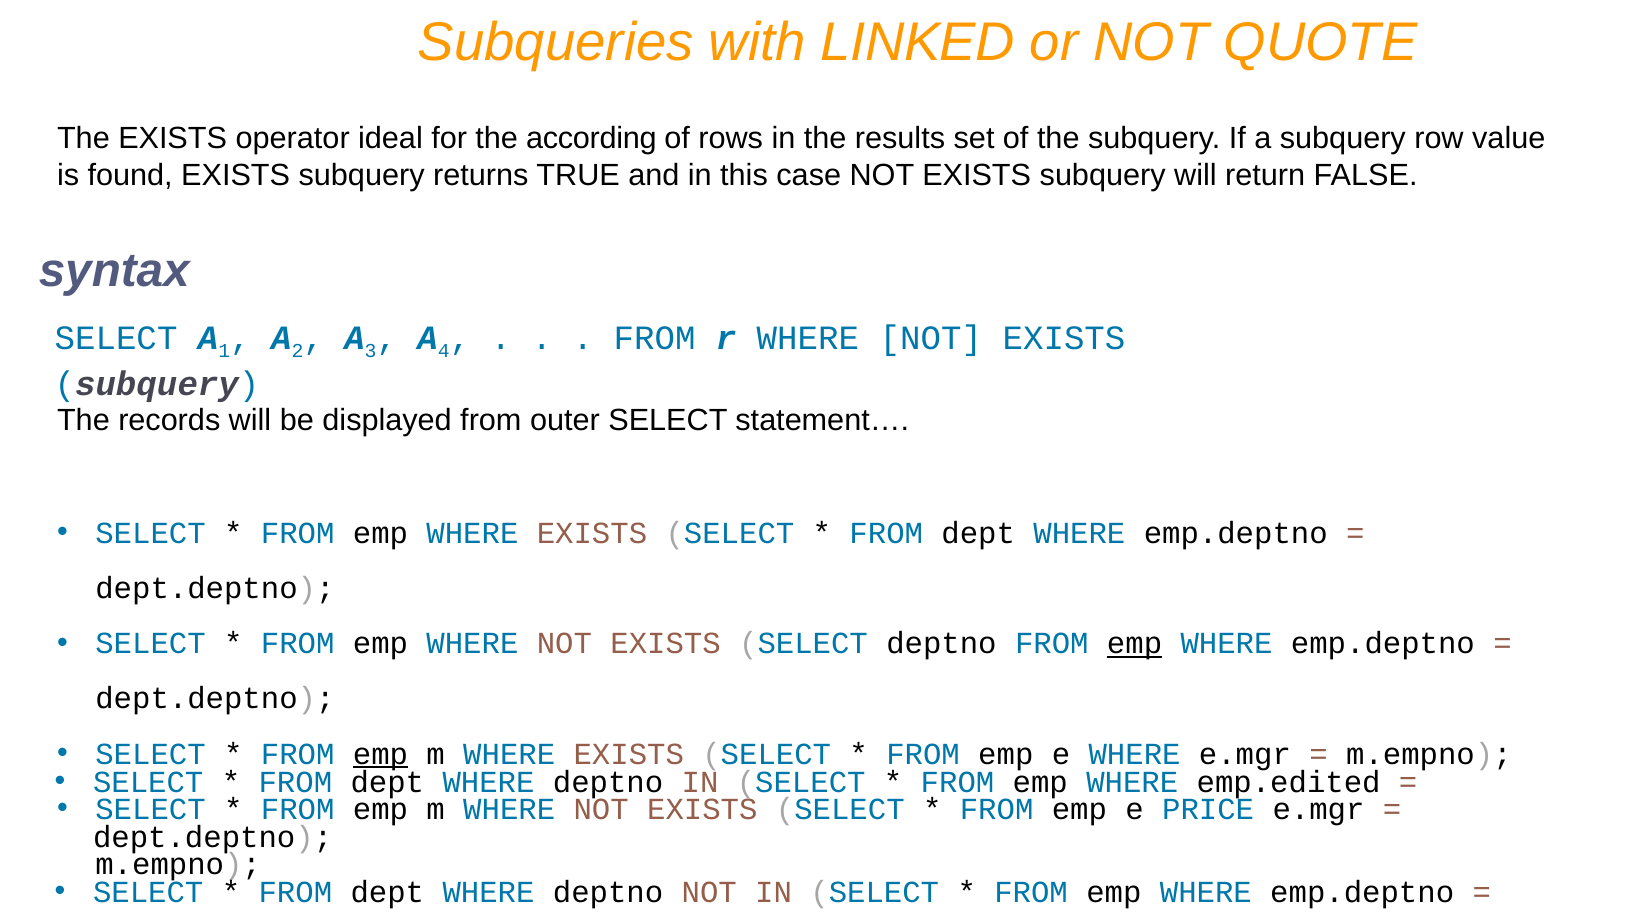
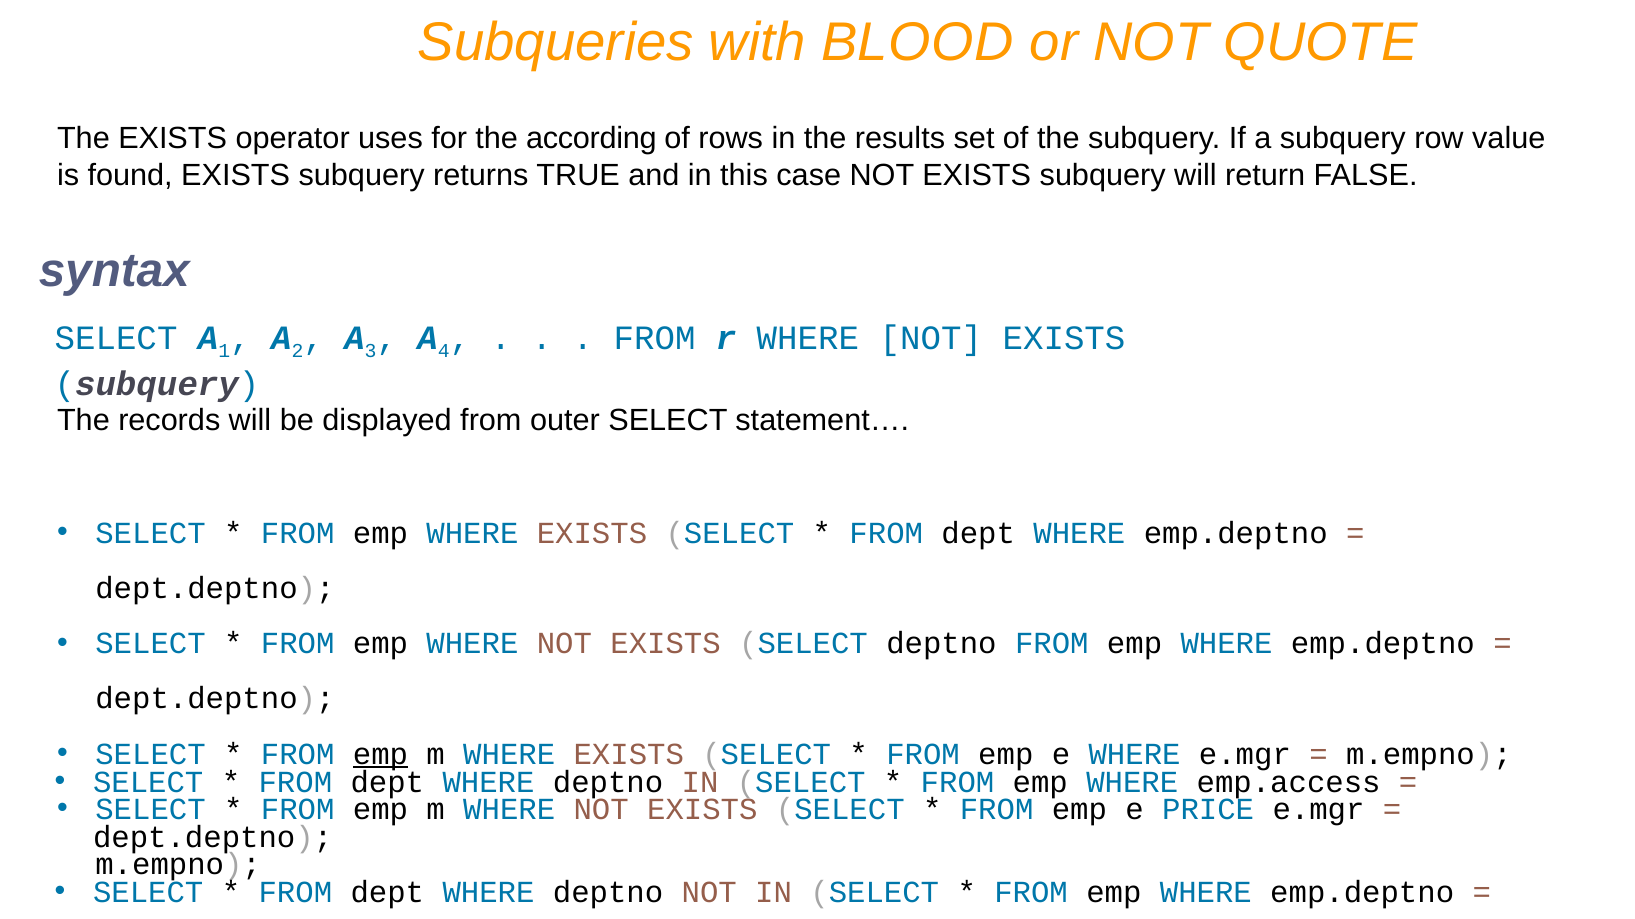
LINKED: LINKED -> BLOOD
ideal: ideal -> uses
emp at (1135, 644) underline: present -> none
emp.edited: emp.edited -> emp.access
